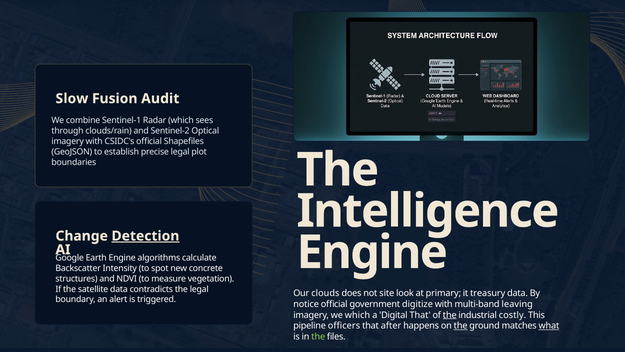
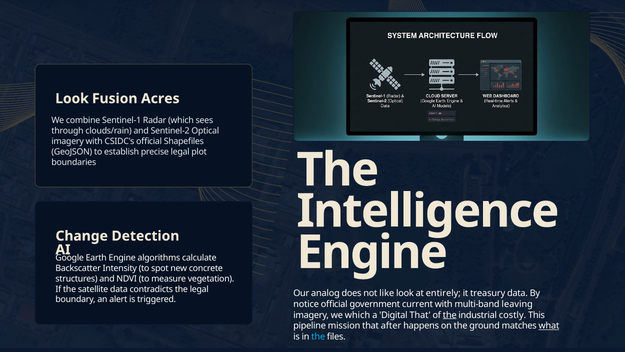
Slow at (72, 98): Slow -> Look
Audit: Audit -> Acres
Detection underline: present -> none
clouds: clouds -> analog
site: site -> like
primary: primary -> entirely
digitize: digitize -> current
officers: officers -> mission
the at (461, 325) underline: present -> none
the at (318, 336) colour: light green -> light blue
